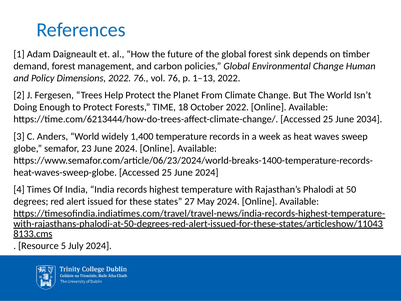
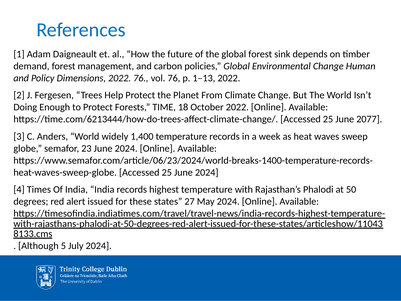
2034: 2034 -> 2077
Resource: Resource -> Although
